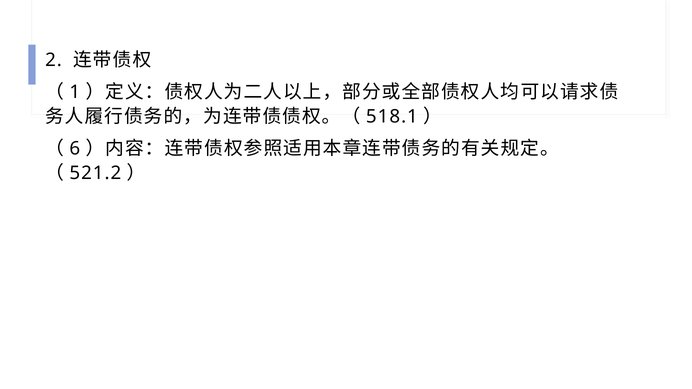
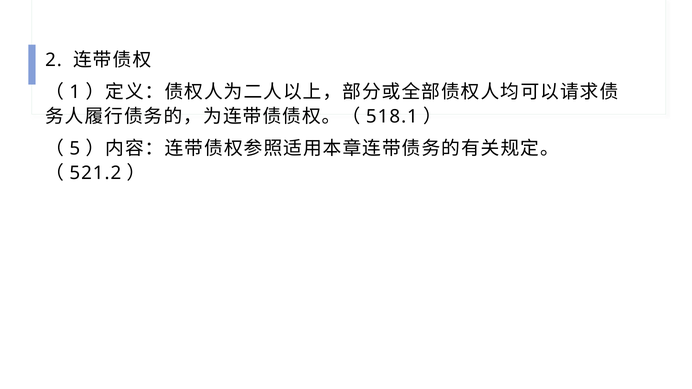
6: 6 -> 5
